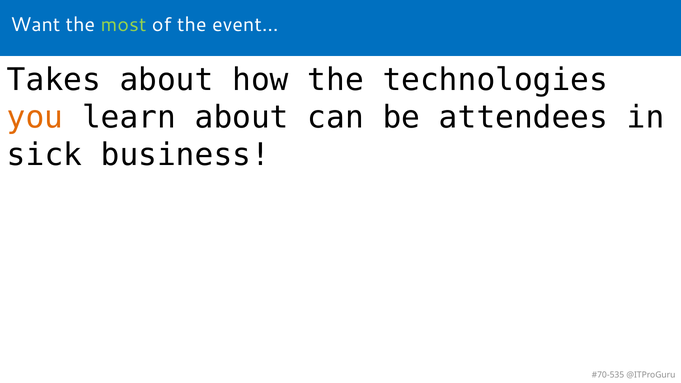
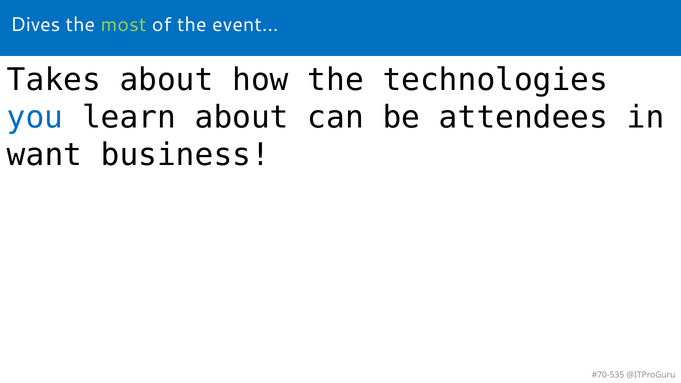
Want: Want -> Dives
you colour: orange -> blue
sick: sick -> want
